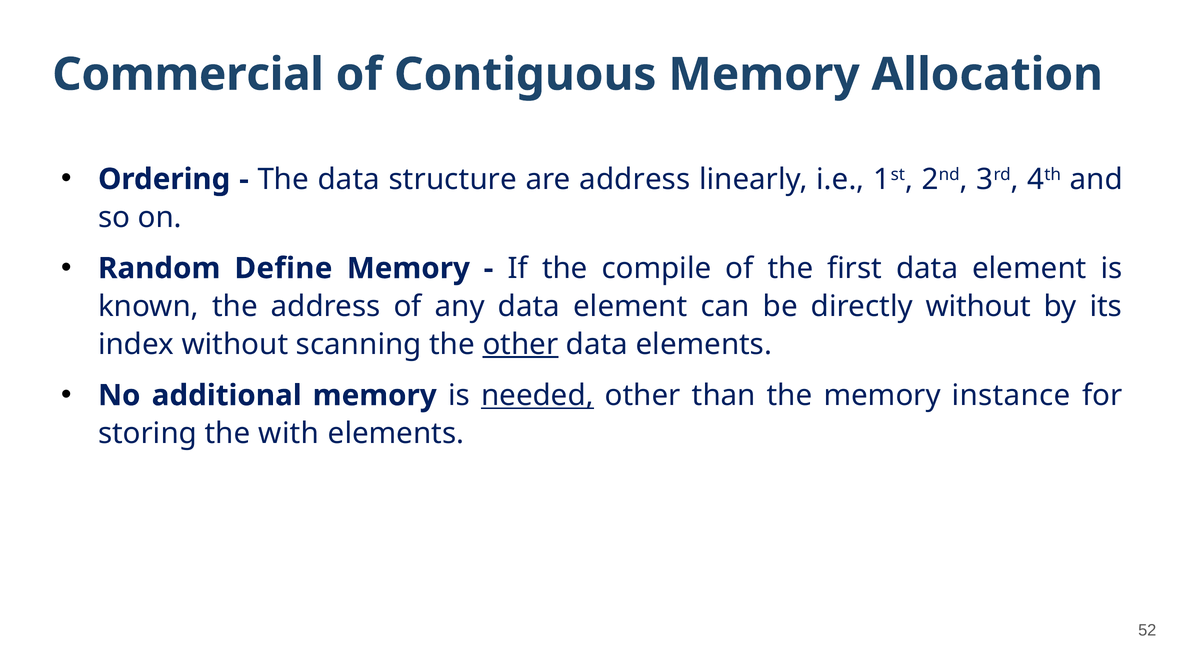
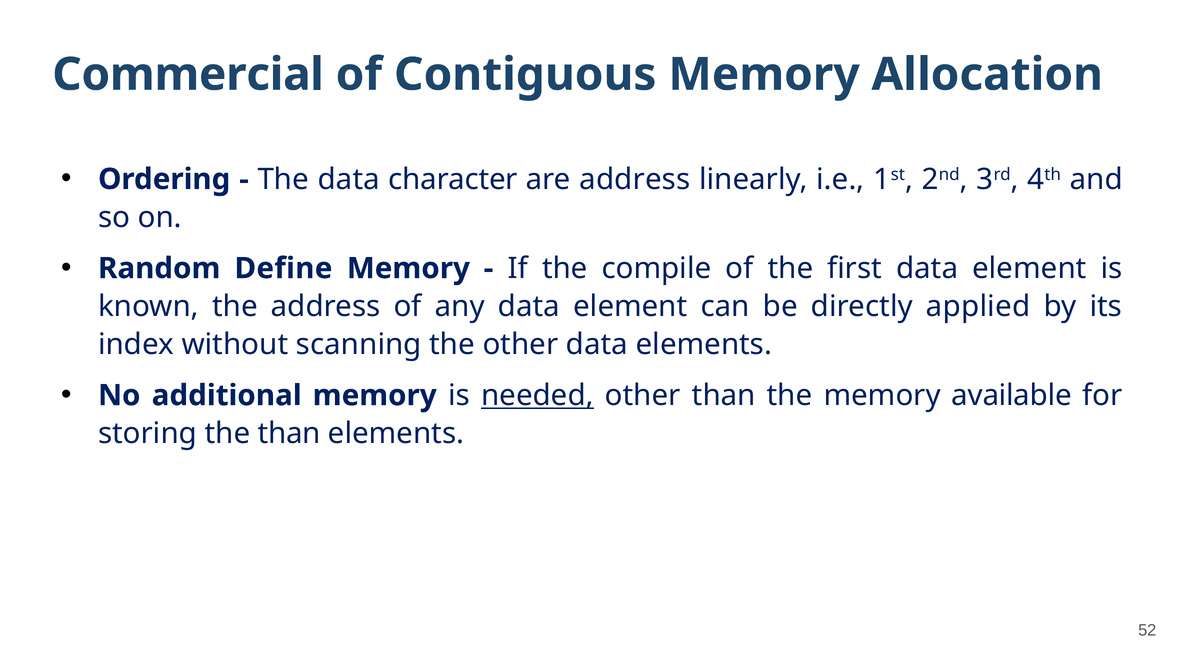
structure: structure -> character
directly without: without -> applied
other at (520, 344) underline: present -> none
instance: instance -> available
the with: with -> than
